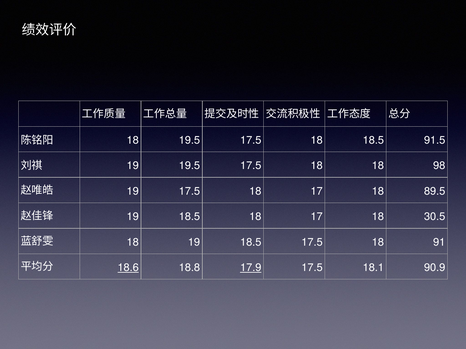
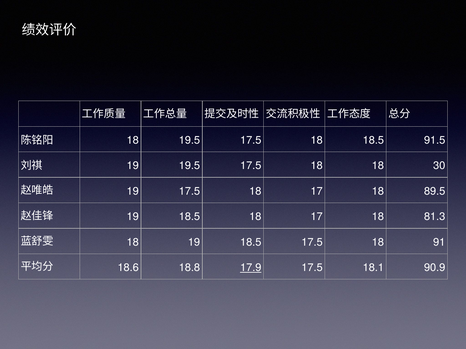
98: 98 -> 30
30.5: 30.5 -> 81.3
18.6 underline: present -> none
